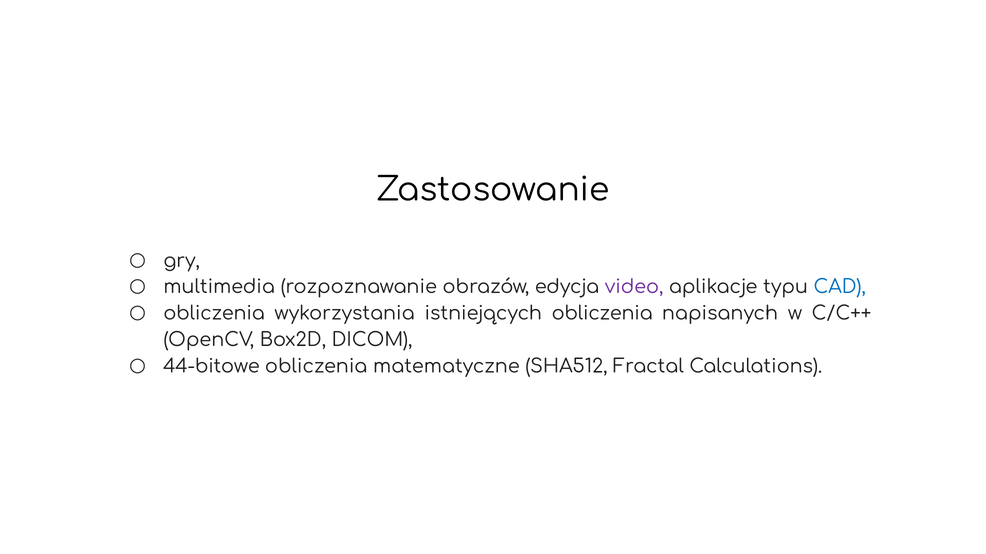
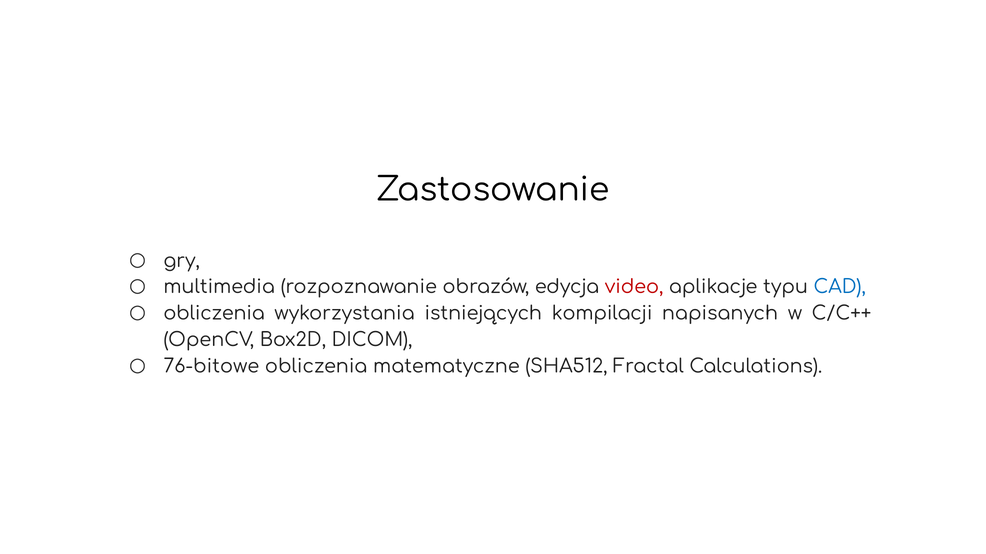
video colour: purple -> red
istniejących obliczenia: obliczenia -> kompilacji
44-bitowe: 44-bitowe -> 76-bitowe
